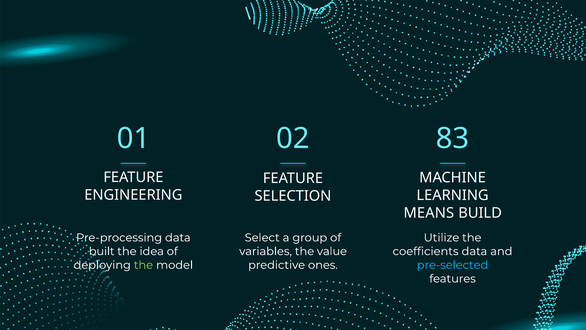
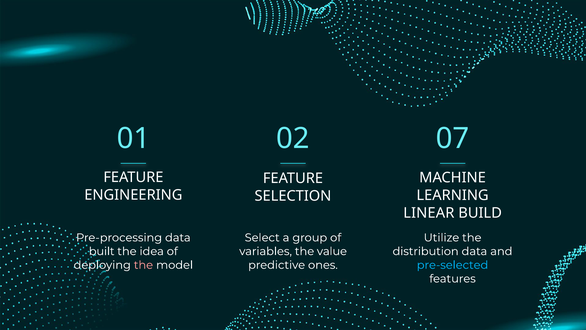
83: 83 -> 07
MEANS: MEANS -> LINEAR
coefficients: coefficients -> distribution
the at (143, 265) colour: light green -> pink
